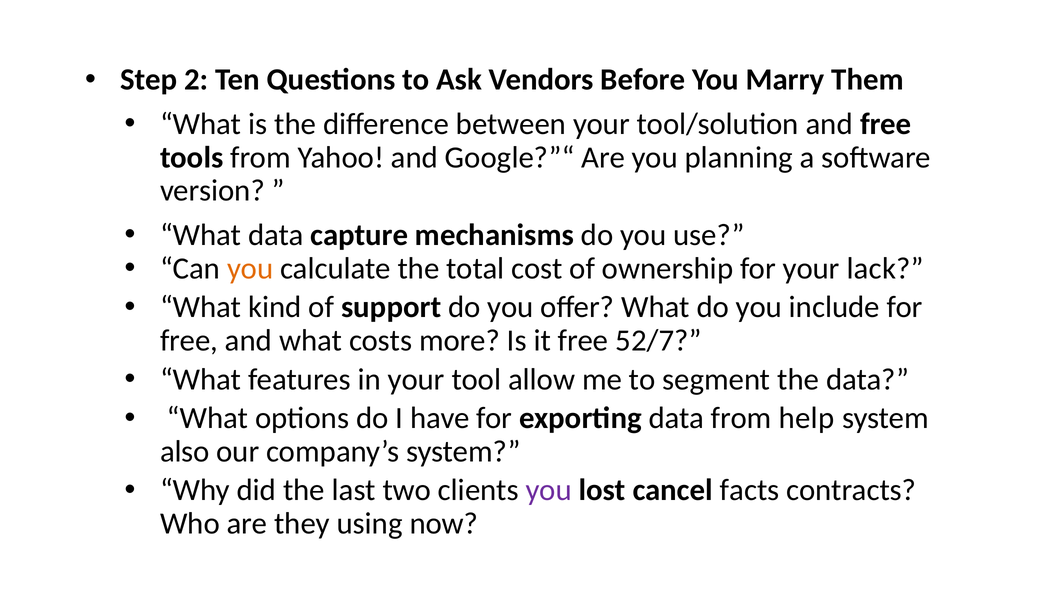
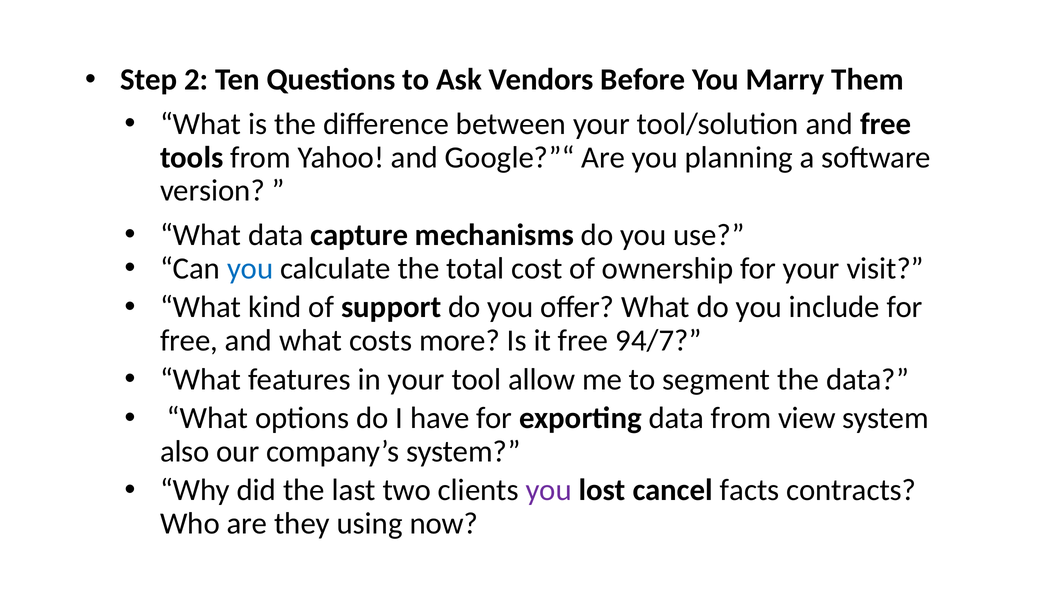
you at (250, 268) colour: orange -> blue
lack: lack -> visit
52/7: 52/7 -> 94/7
help: help -> view
